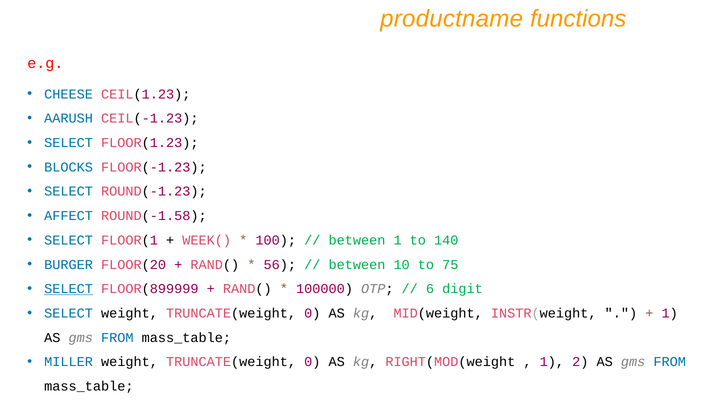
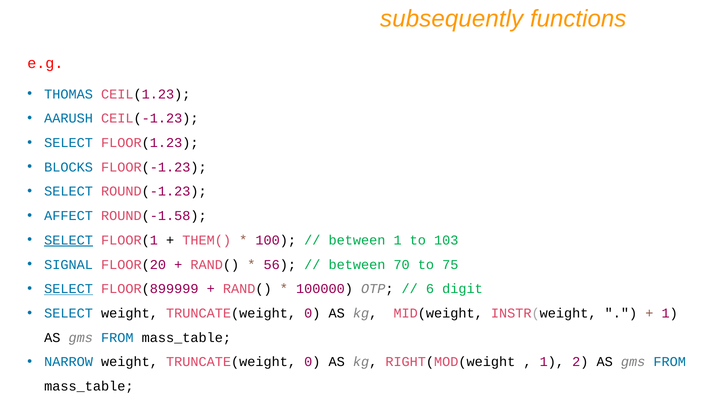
productname: productname -> subsequently
CHEESE: CHEESE -> THOMAS
SELECT at (69, 240) underline: none -> present
WEEK(: WEEK( -> THEM(
140: 140 -> 103
BURGER: BURGER -> SIGNAL
10: 10 -> 70
MILLER: MILLER -> NARROW
